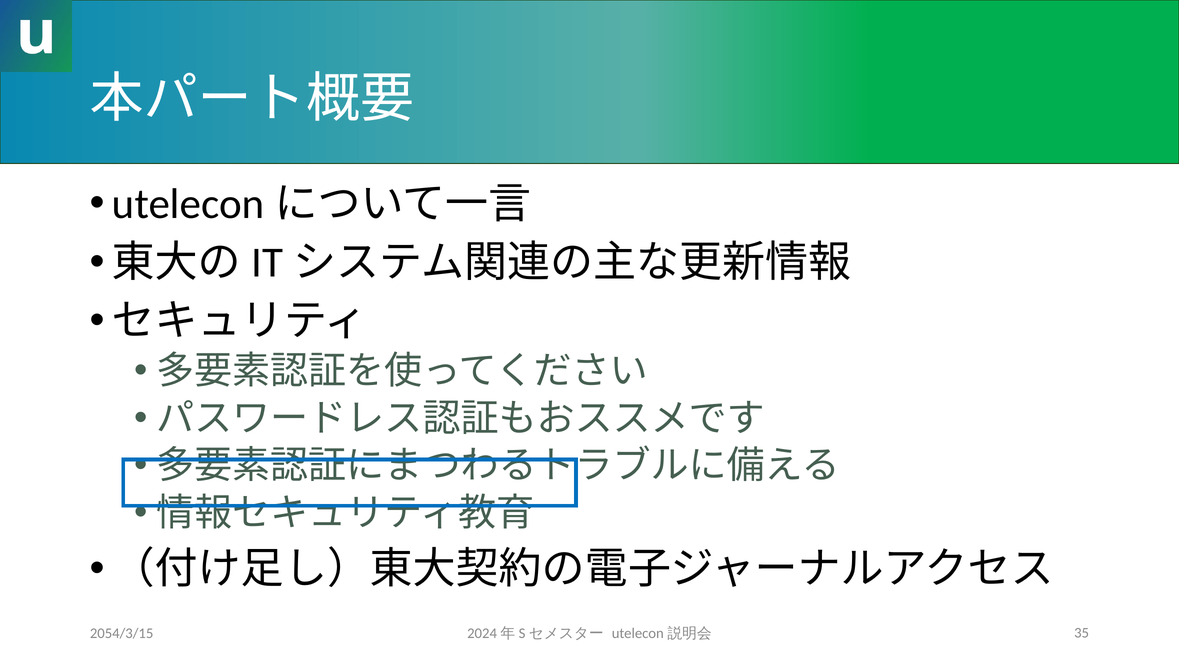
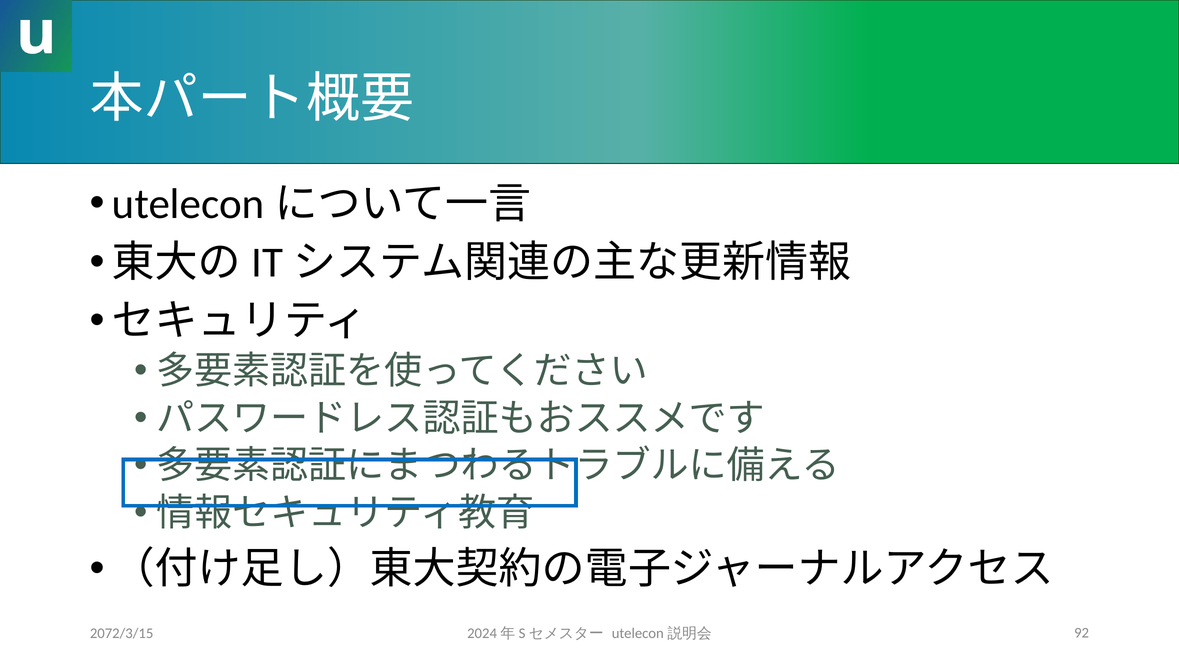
2054/3/15: 2054/3/15 -> 2072/3/15
35: 35 -> 92
